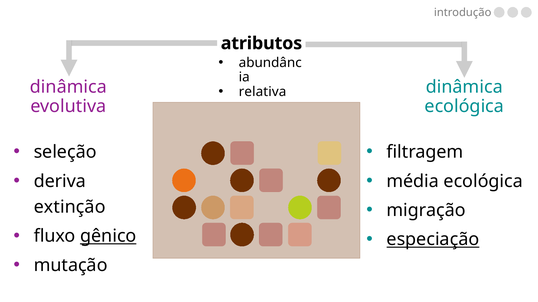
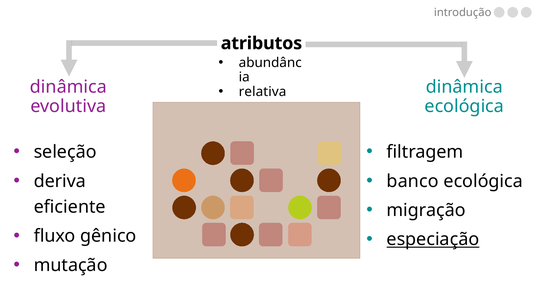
média: média -> banco
extinção: extinção -> eficiente
gênico underline: present -> none
